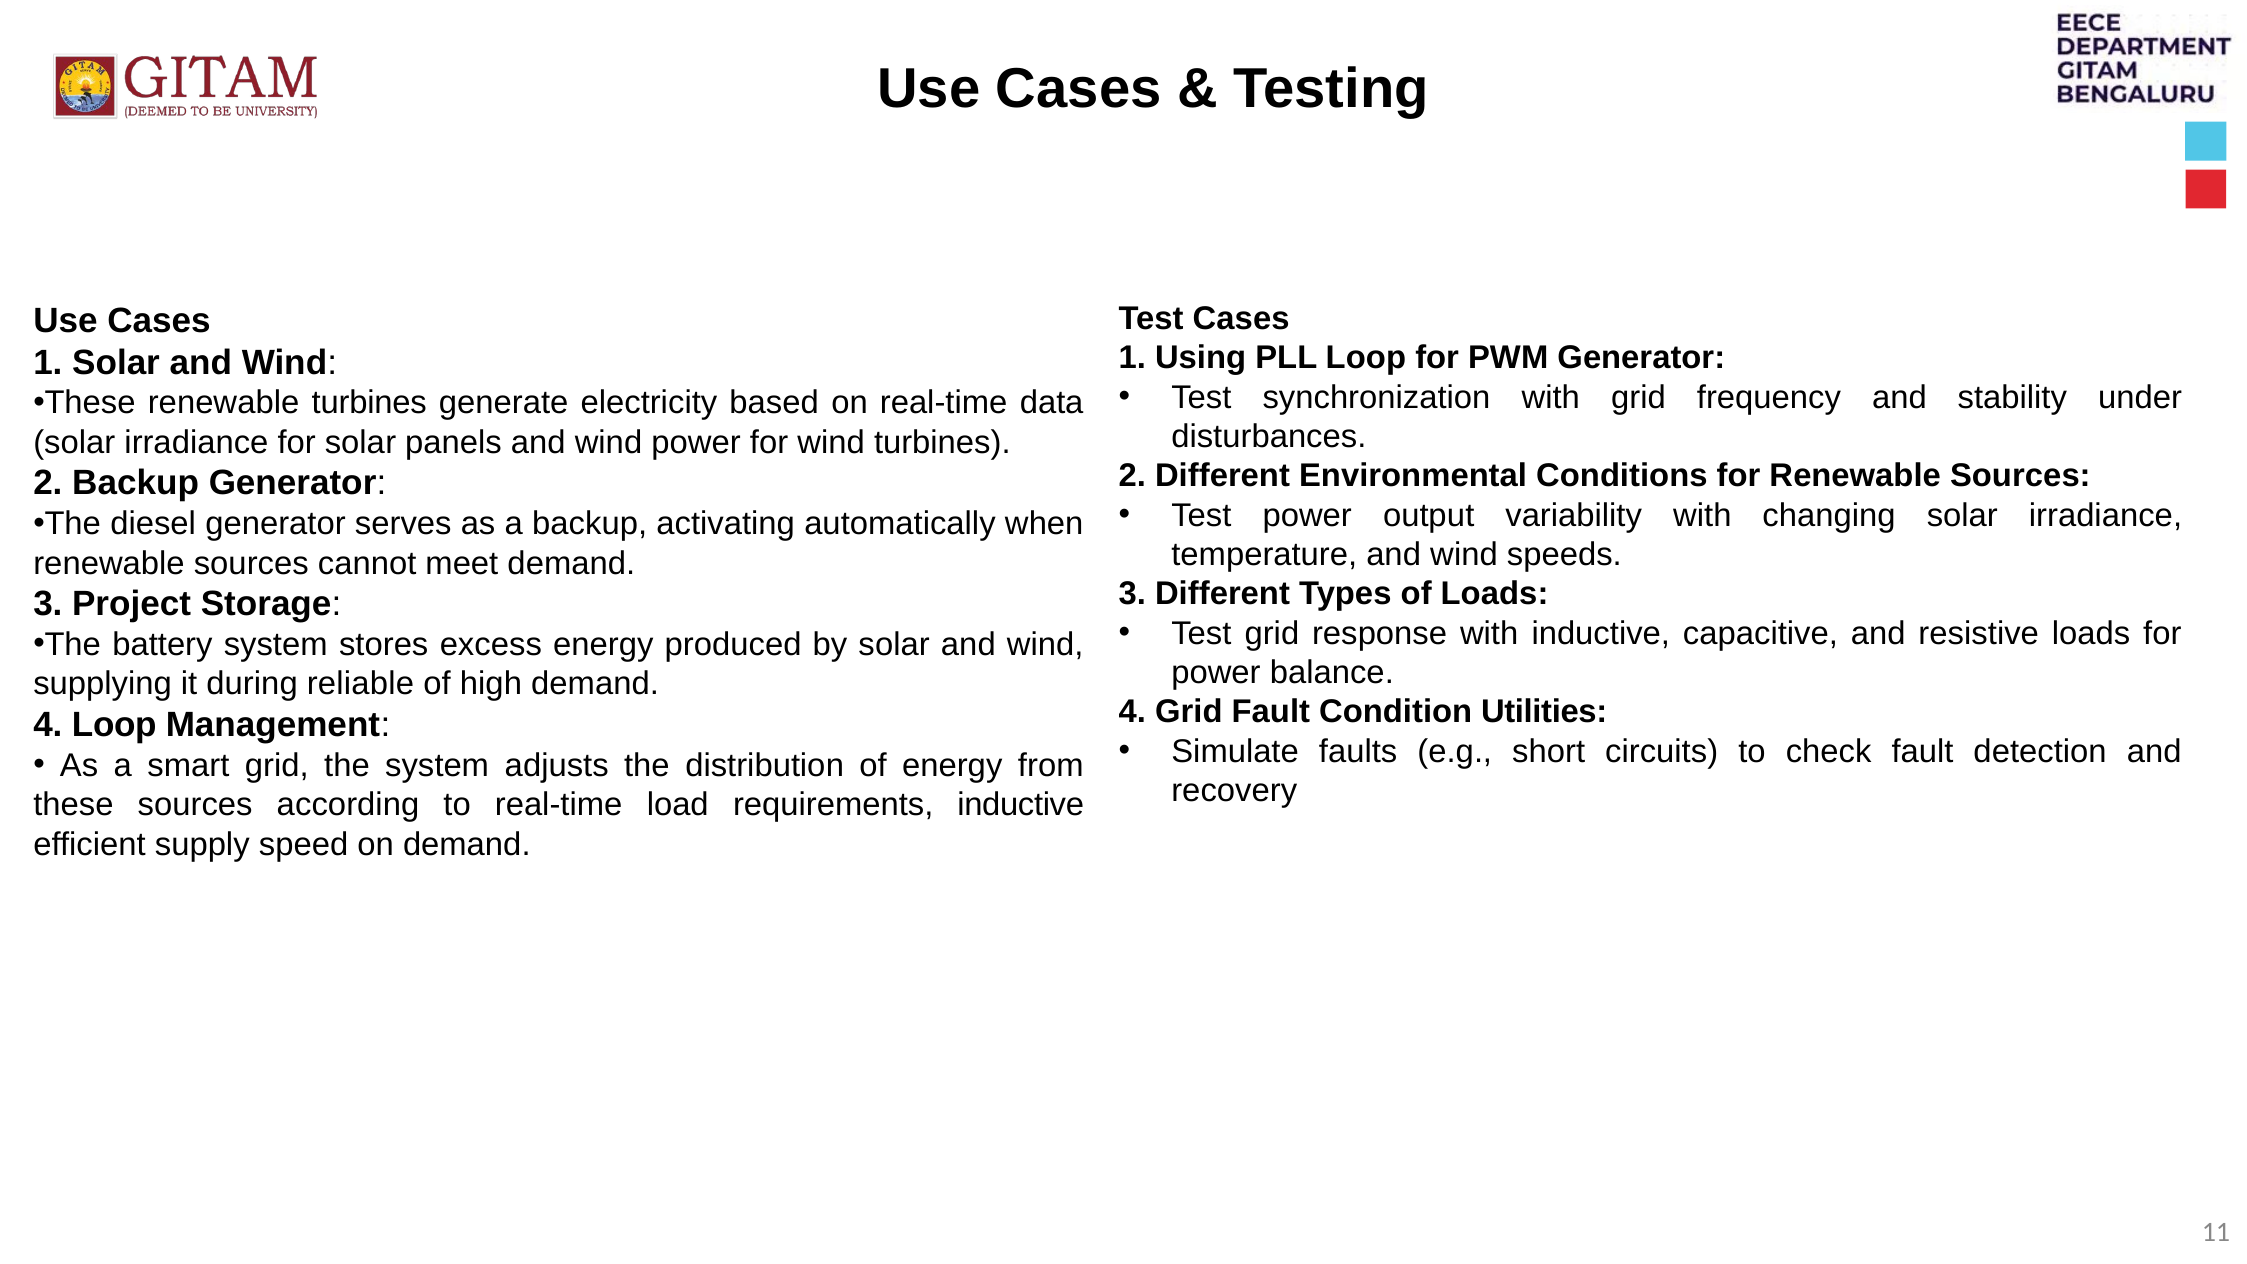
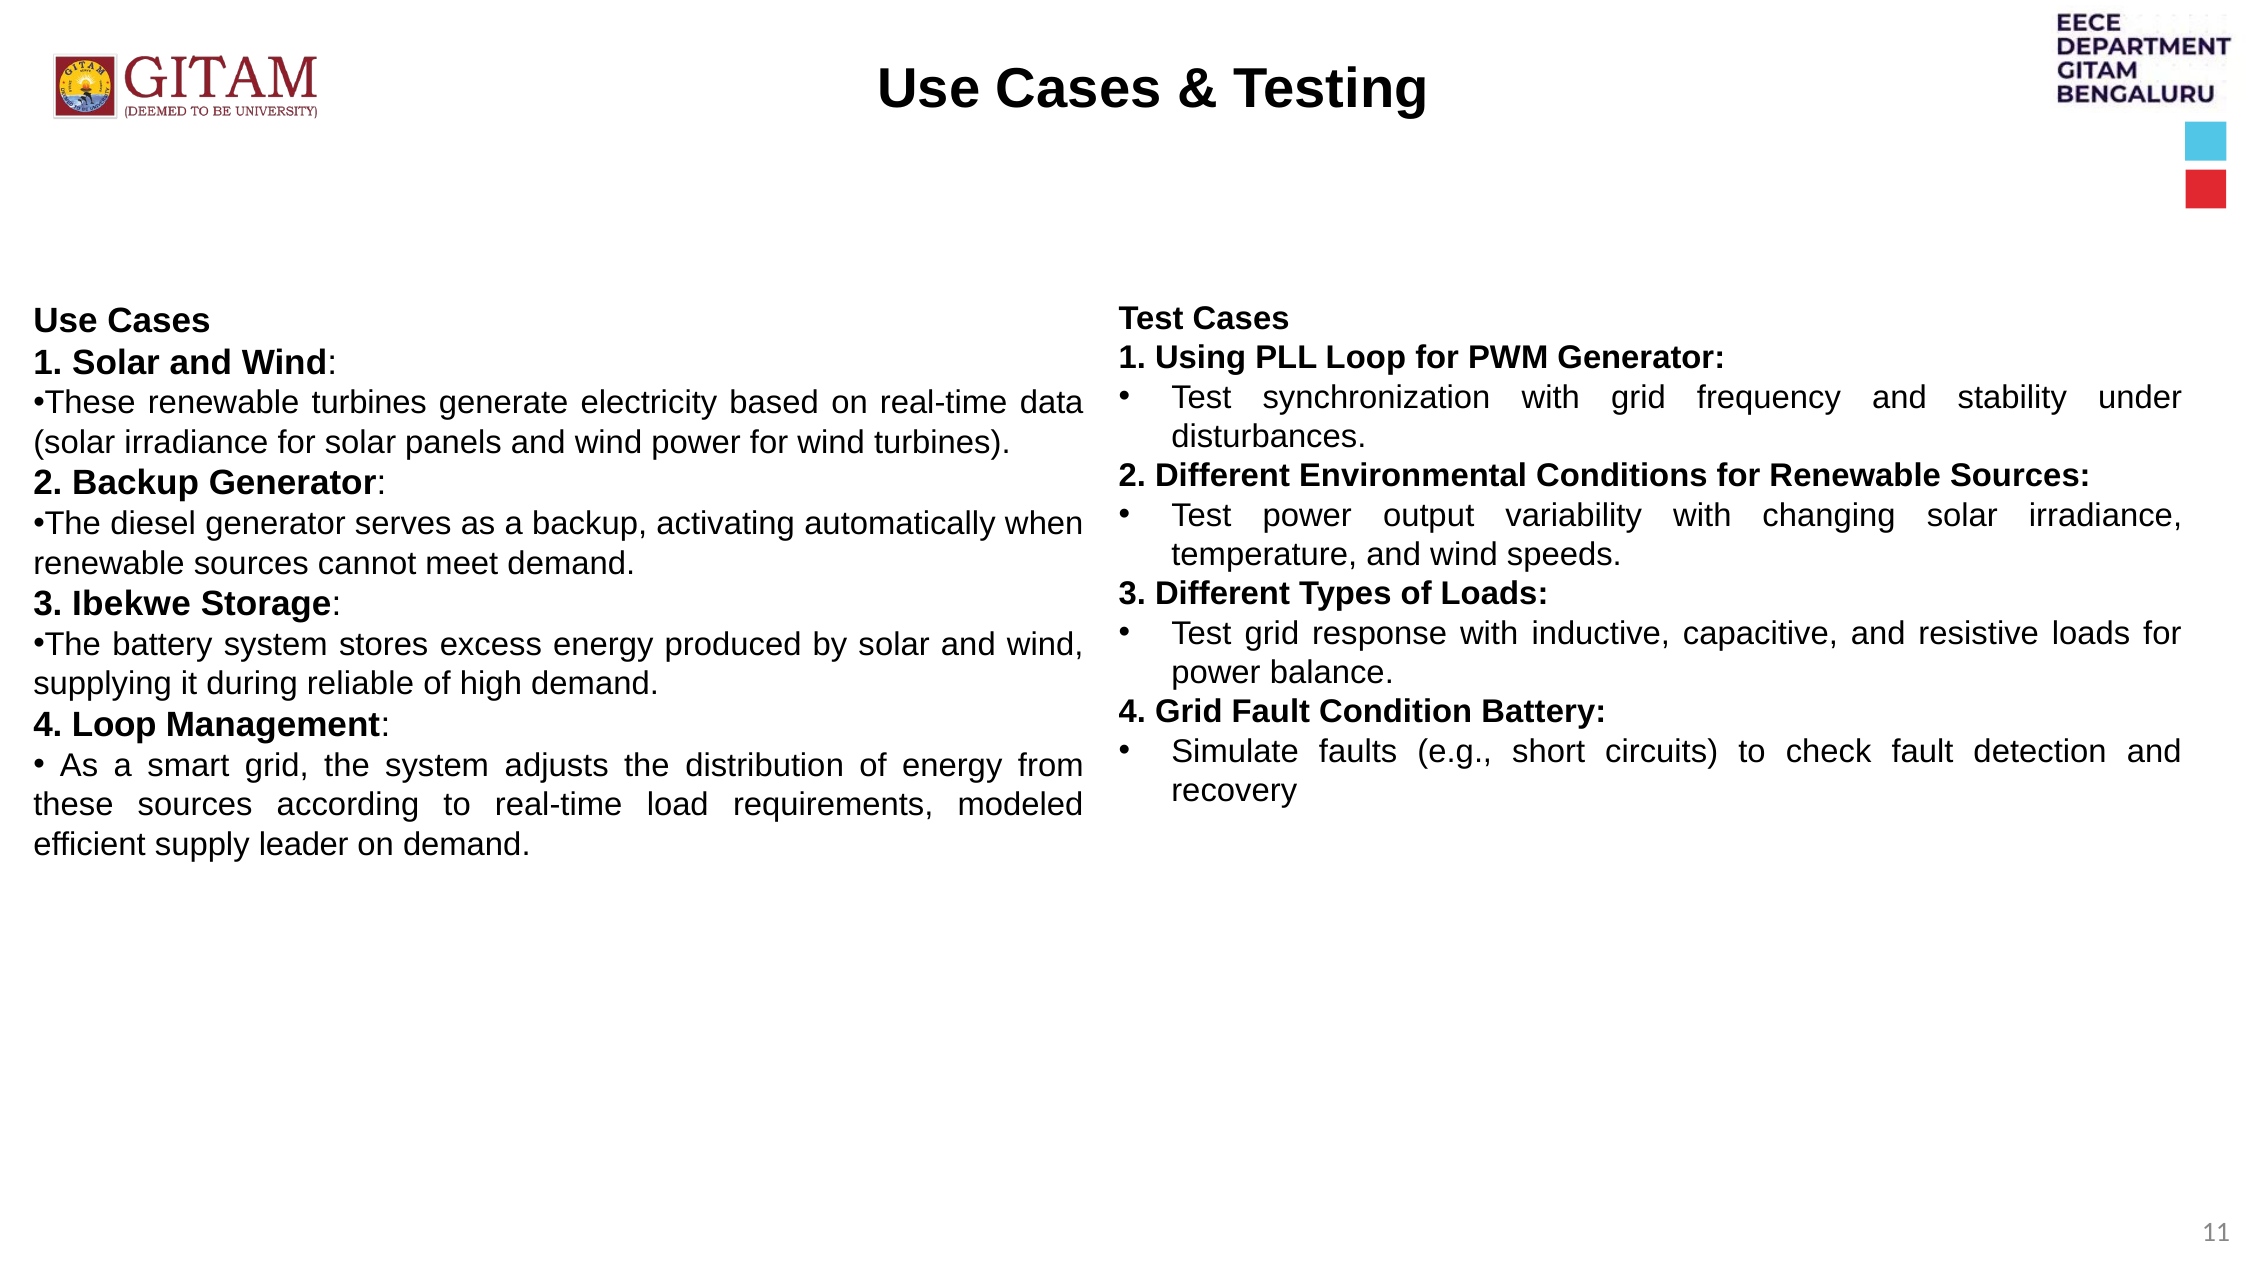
Project: Project -> Ibekwe
Condition Utilities: Utilities -> Battery
requirements inductive: inductive -> modeled
speed: speed -> leader
